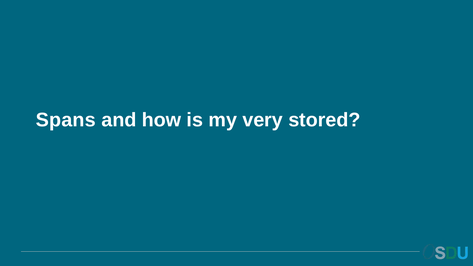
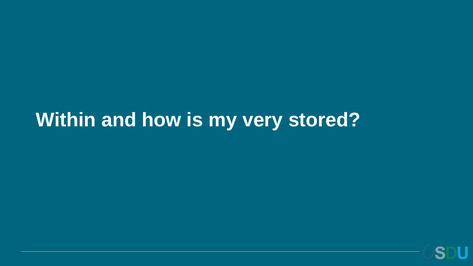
Spans: Spans -> Within
